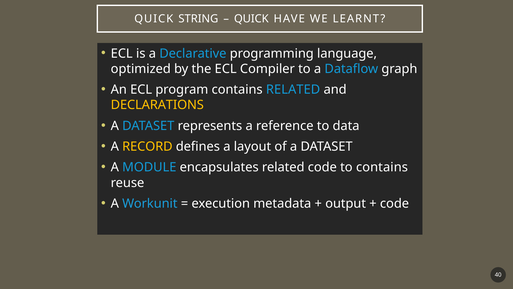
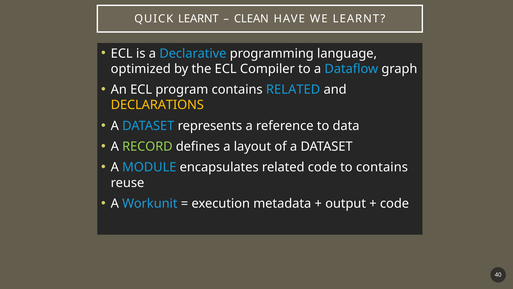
QUICK STRING: STRING -> LEARNT
QUICK at (251, 19): QUICK -> CLEAN
RECORD colour: yellow -> light green
